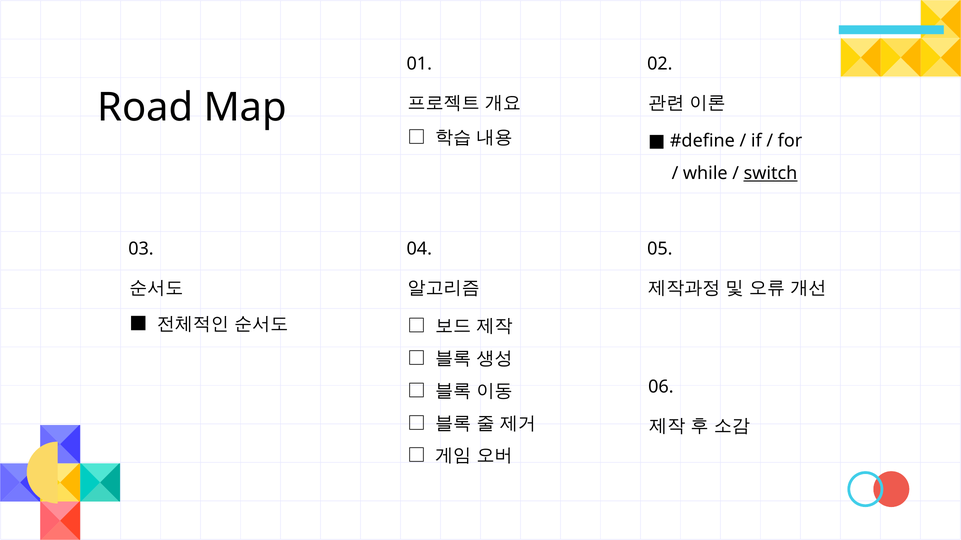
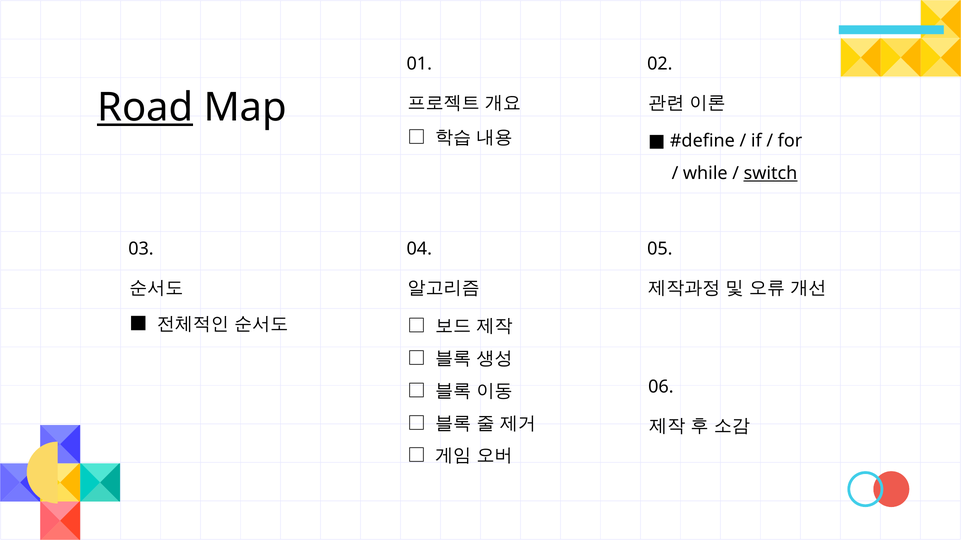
Road underline: none -> present
